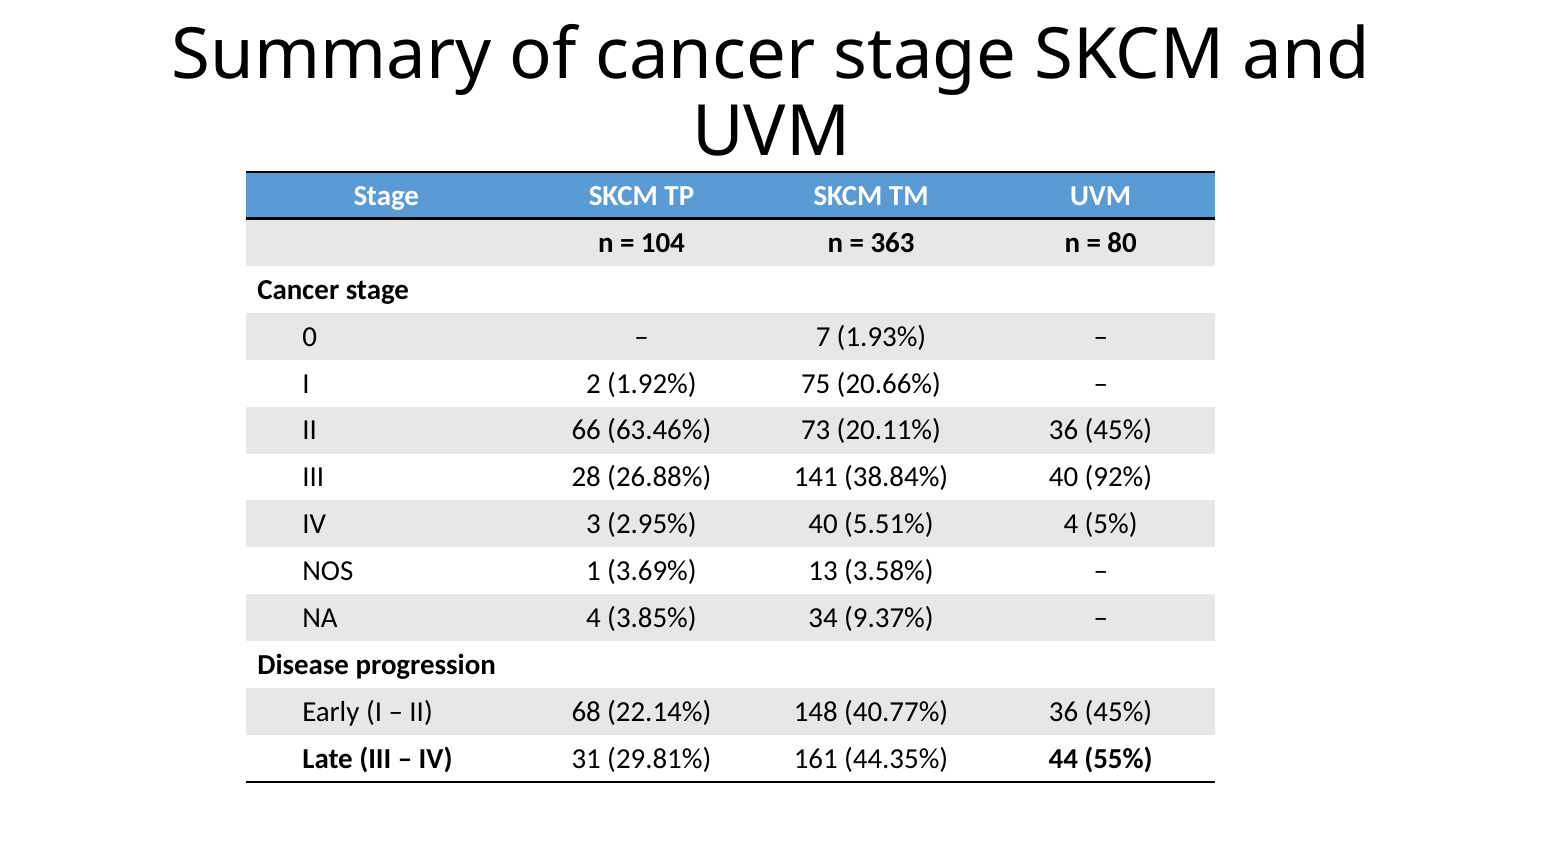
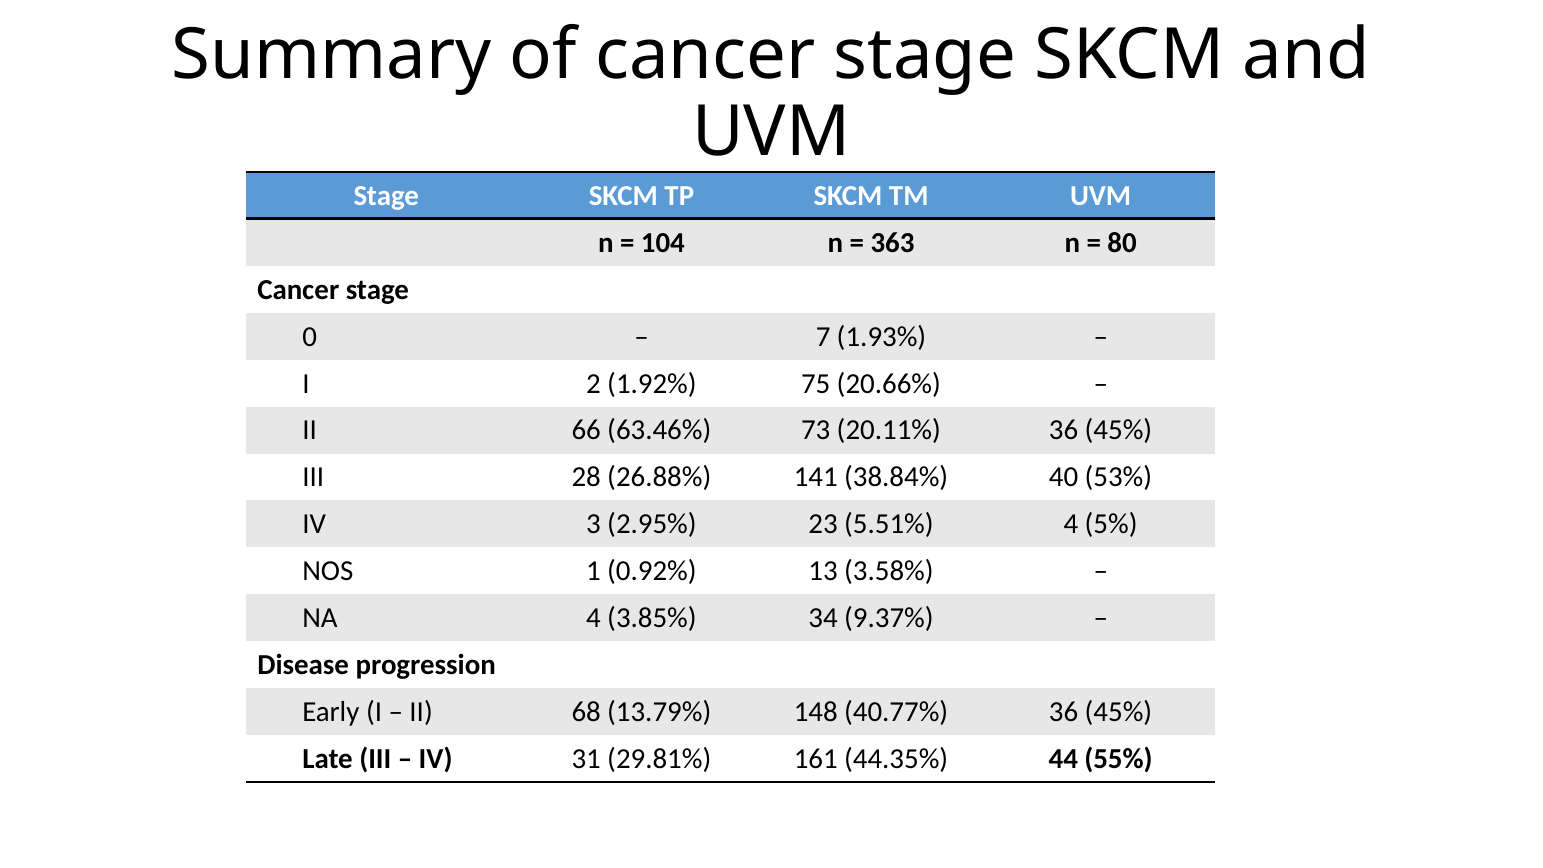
92%: 92% -> 53%
2.95% 40: 40 -> 23
3.69%: 3.69% -> 0.92%
22.14%: 22.14% -> 13.79%
